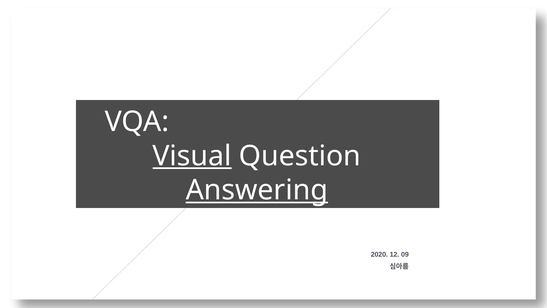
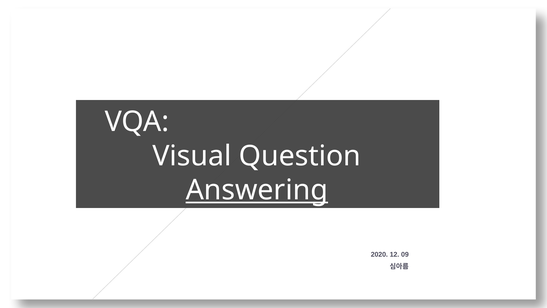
Visual underline: present -> none
